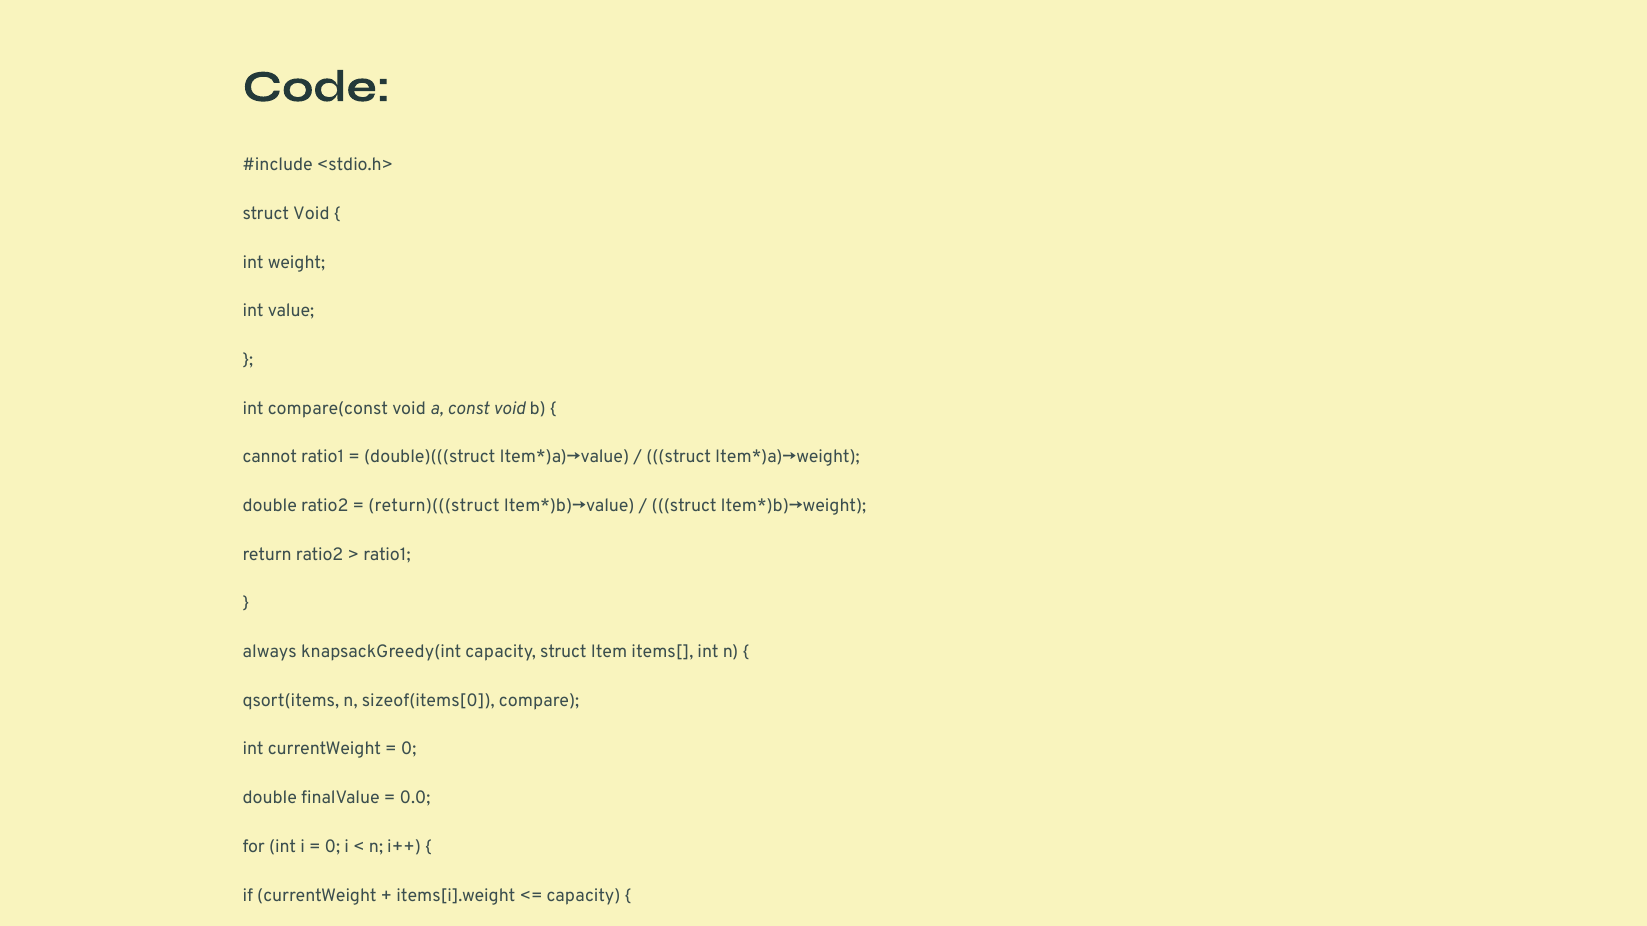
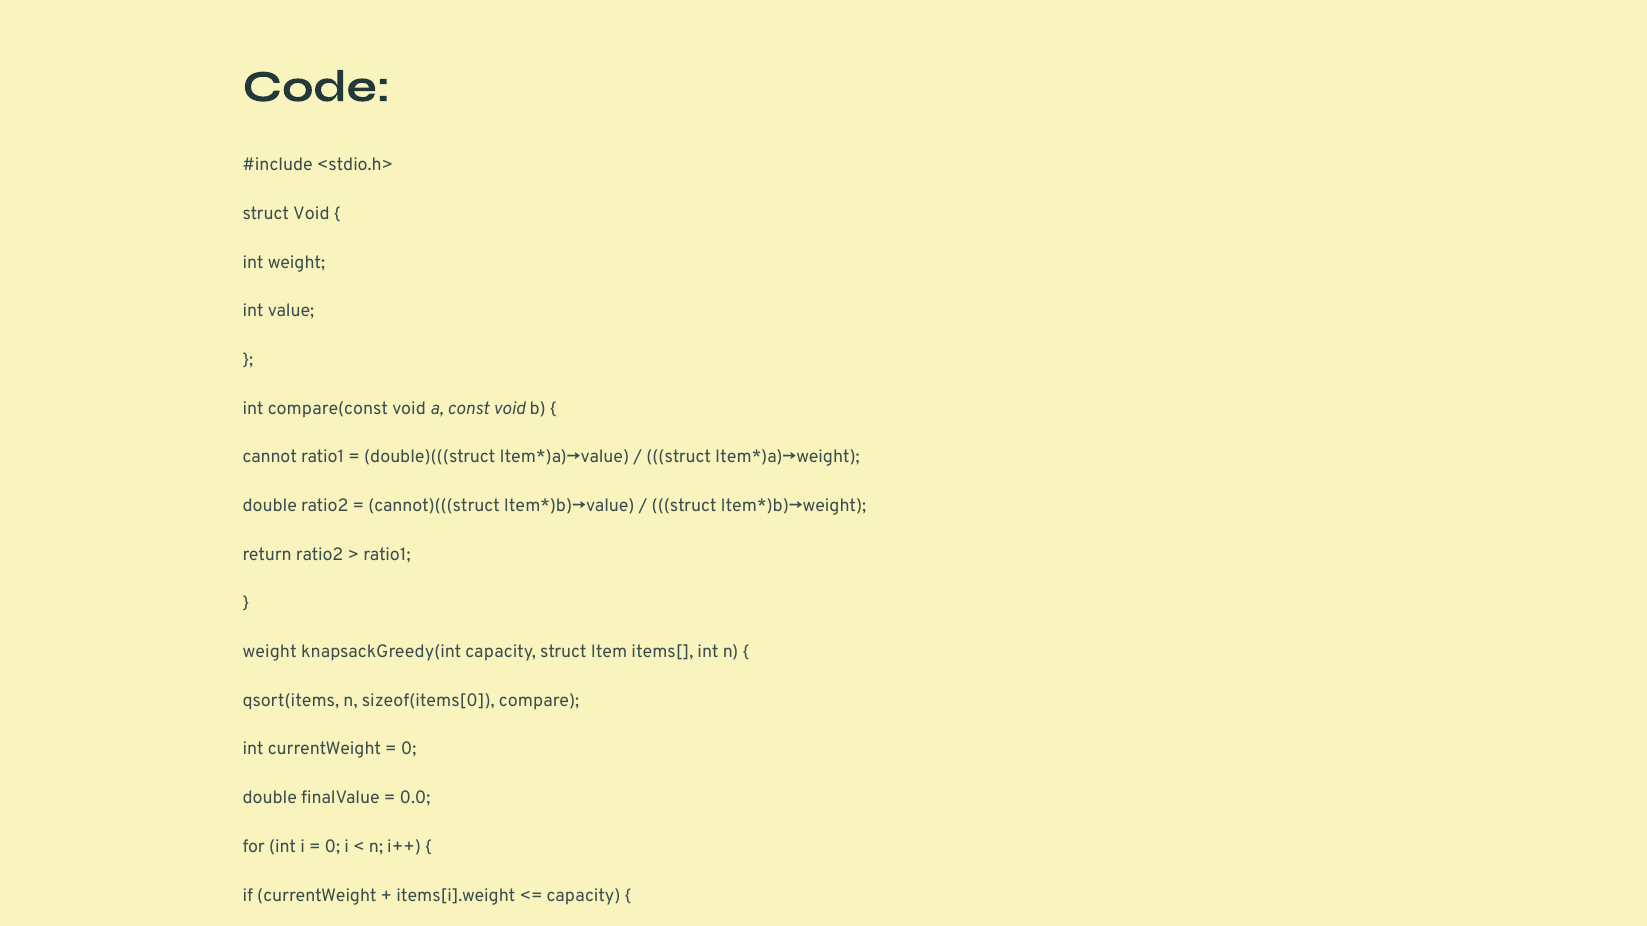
return)(((struct: return)(((struct -> cannot)(((struct
always at (270, 652): always -> weight
